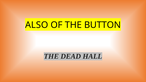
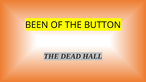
ALSO: ALSO -> BEEN
